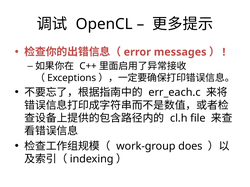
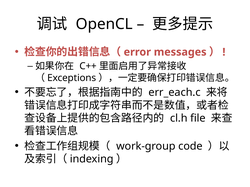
does: does -> code
